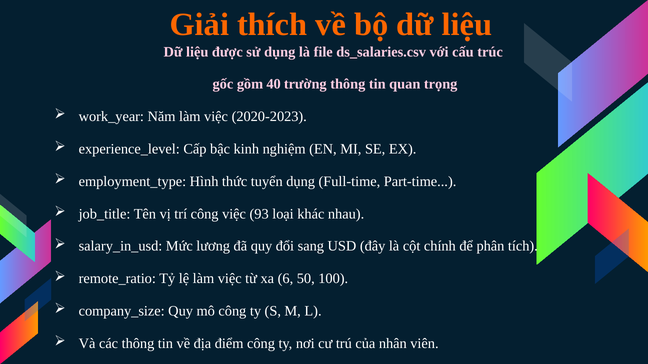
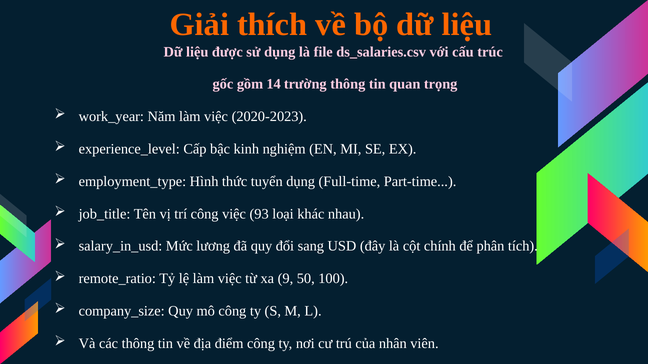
40: 40 -> 14
6: 6 -> 9
